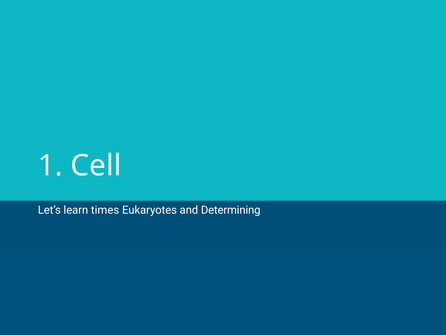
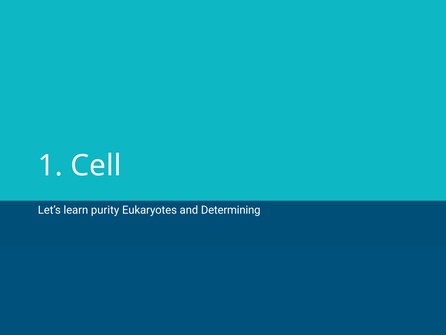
times: times -> purity
